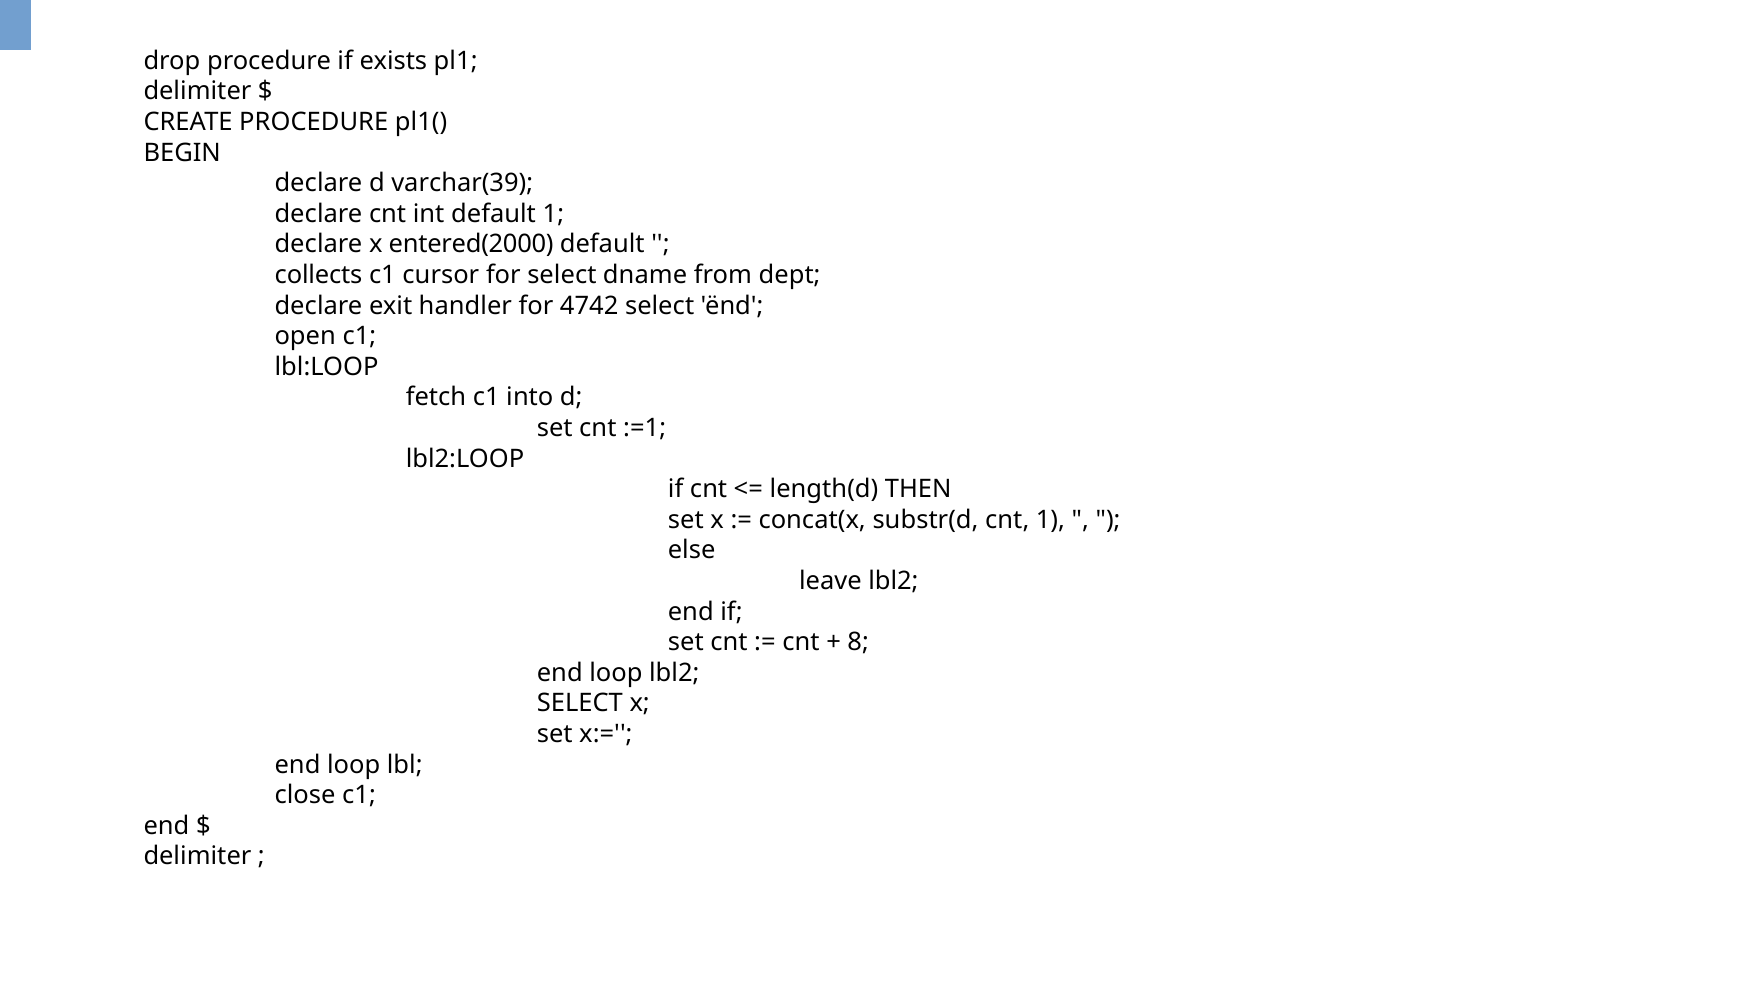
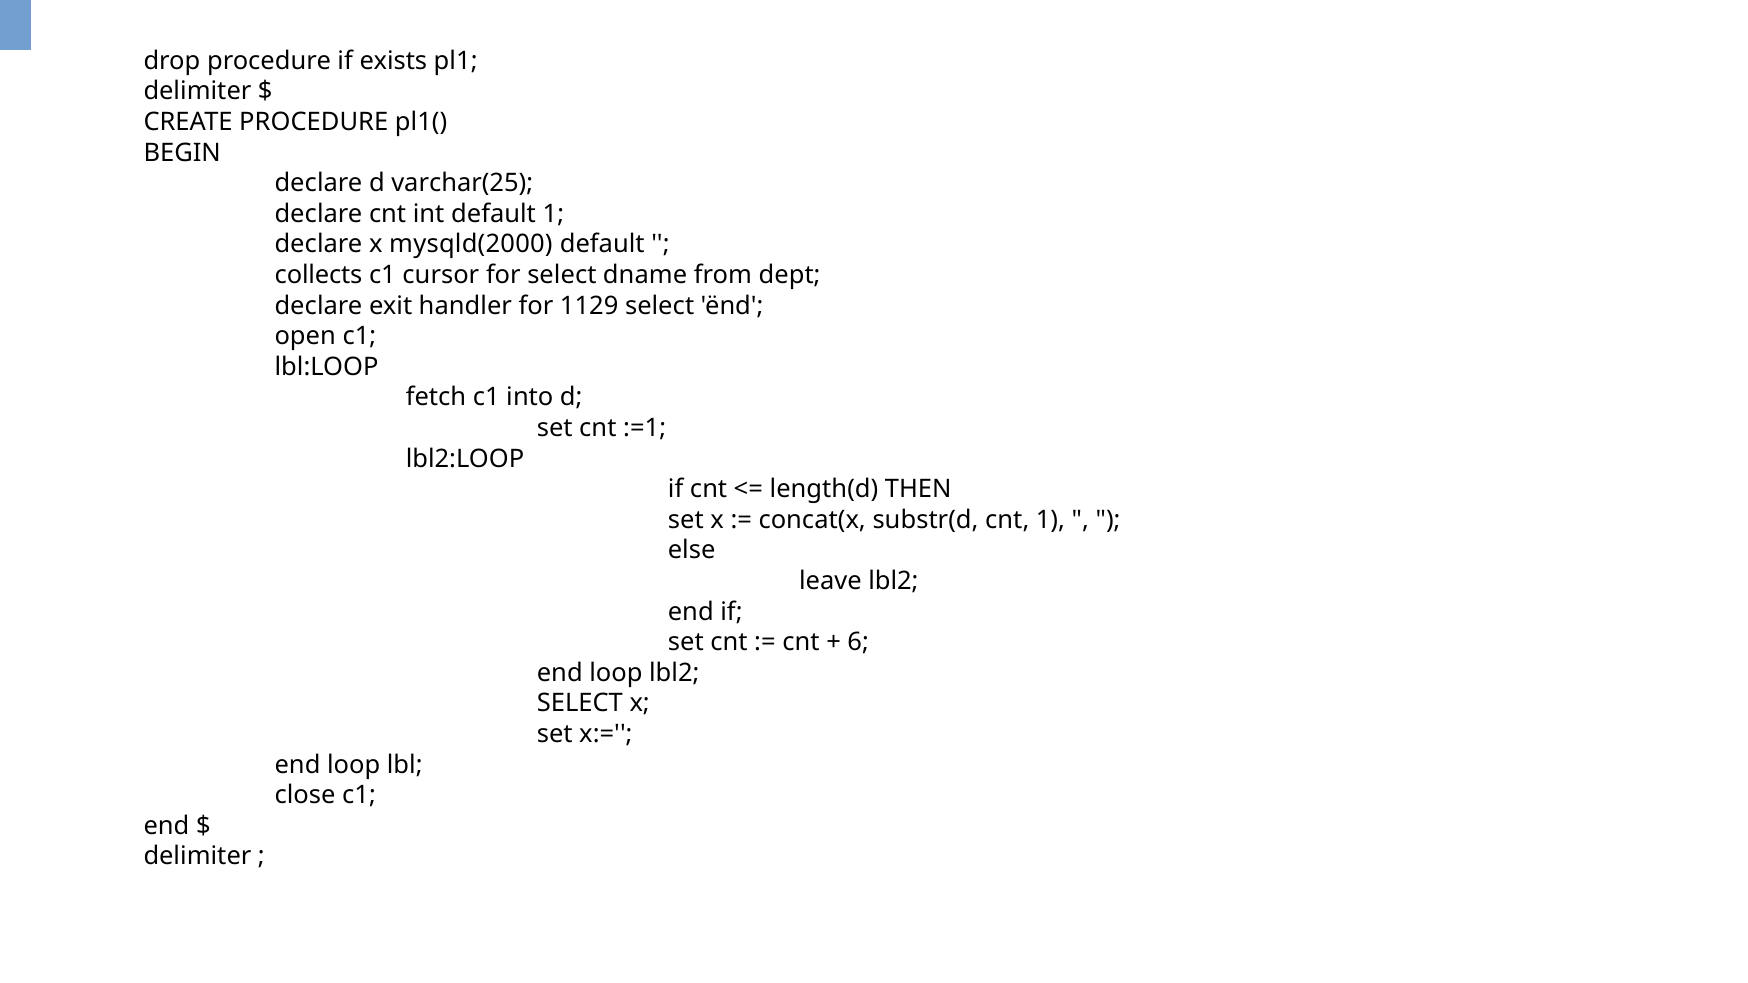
varchar(39: varchar(39 -> varchar(25
entered(2000: entered(2000 -> mysqld(2000
4742: 4742 -> 1129
8: 8 -> 6
